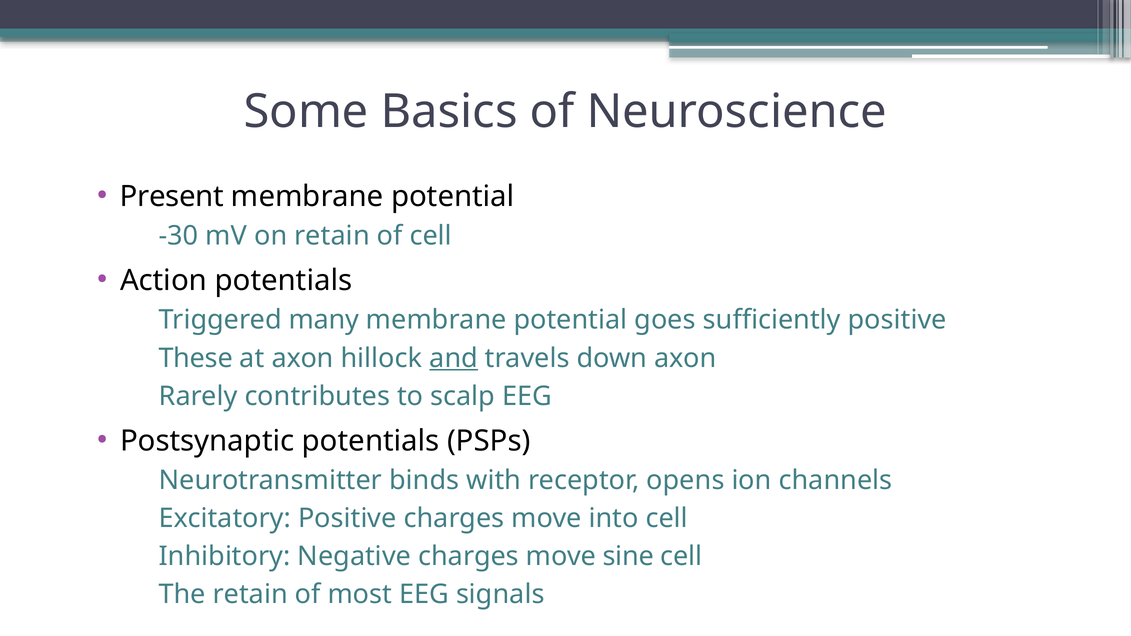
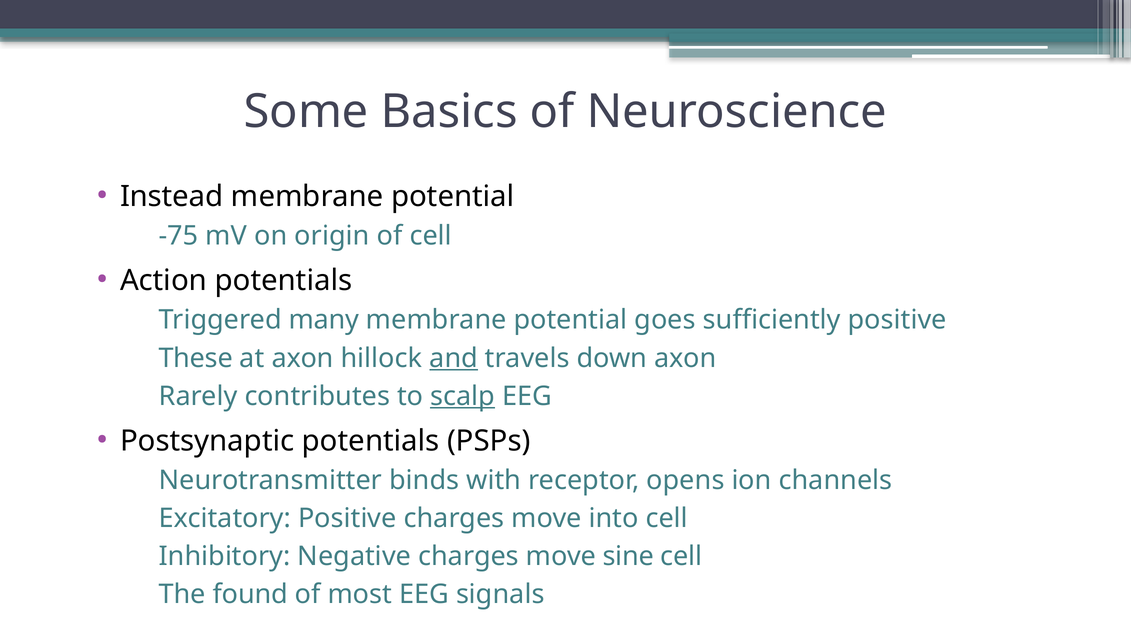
Present: Present -> Instead
-30: -30 -> -75
on retain: retain -> origin
scalp underline: none -> present
The retain: retain -> found
